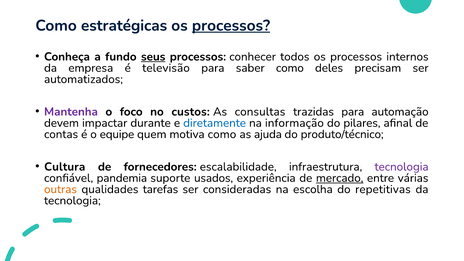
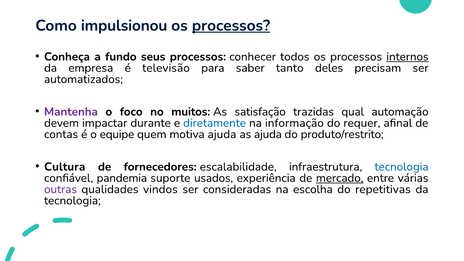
estratégicas: estratégicas -> impulsionou
seus underline: present -> none
internos underline: none -> present
saber como: como -> tanto
custos: custos -> muitos
consultas: consultas -> satisfação
trazidas para: para -> qual
pilares: pilares -> requer
motiva como: como -> ajuda
produto/técnico: produto/técnico -> produto/restrito
tecnologia at (402, 167) colour: purple -> blue
outras colour: orange -> purple
tarefas: tarefas -> vindos
